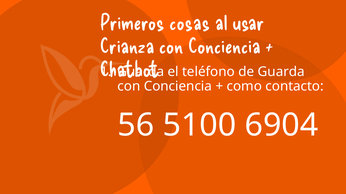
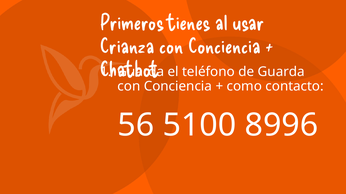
cosas: cosas -> tienes
6904: 6904 -> 8996
